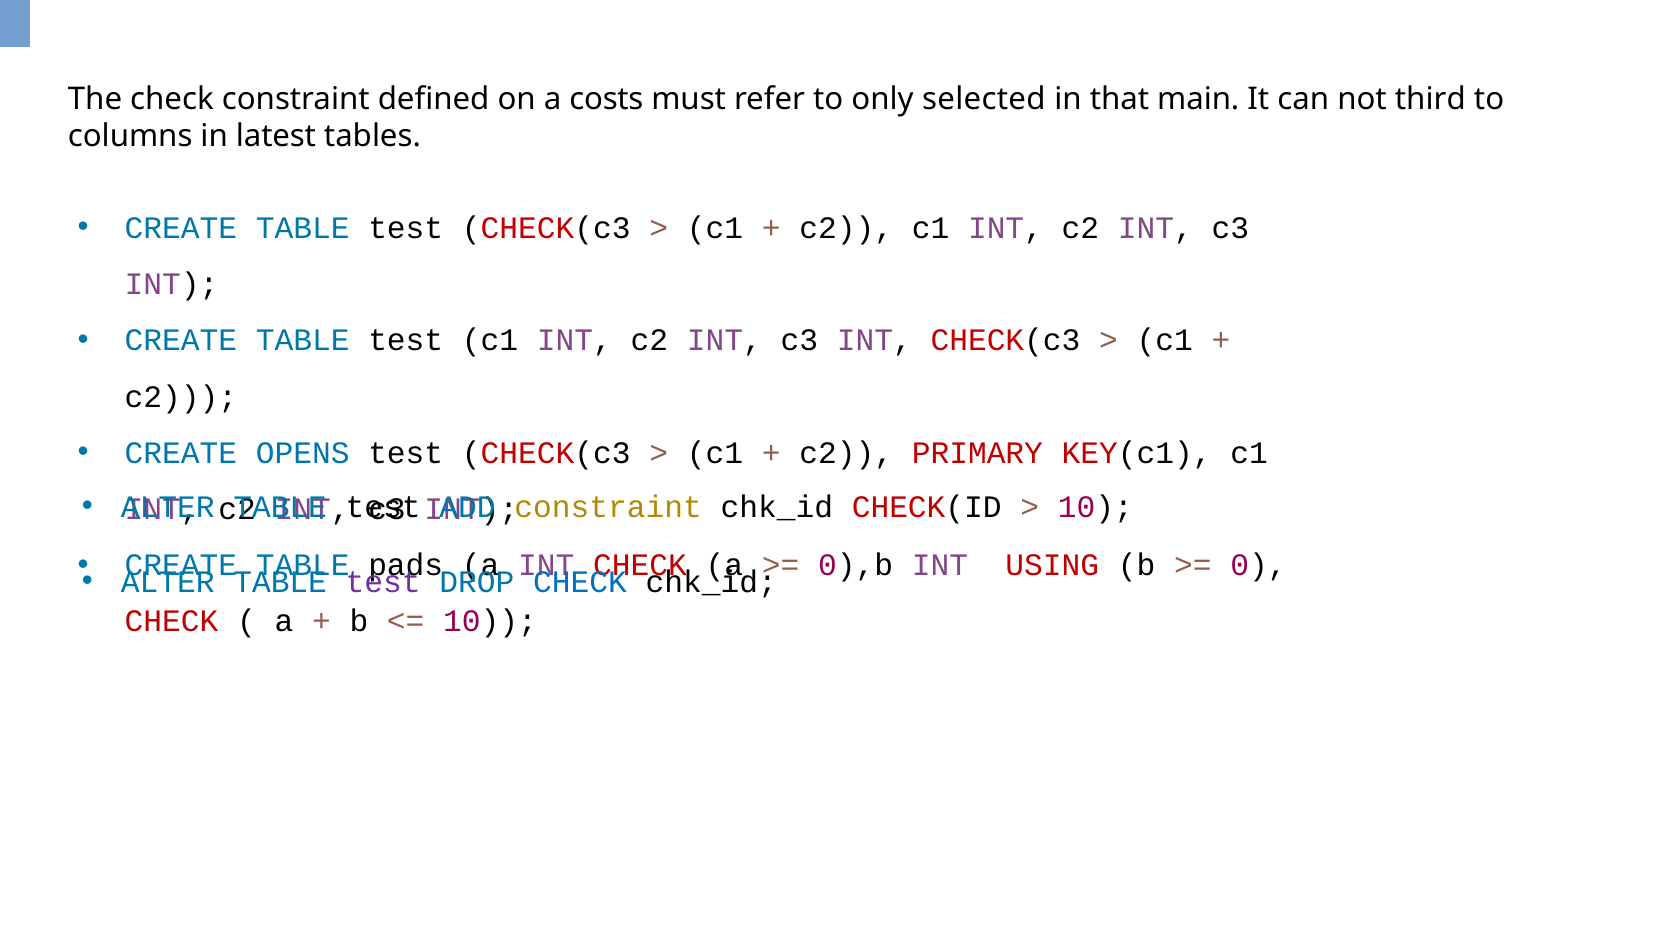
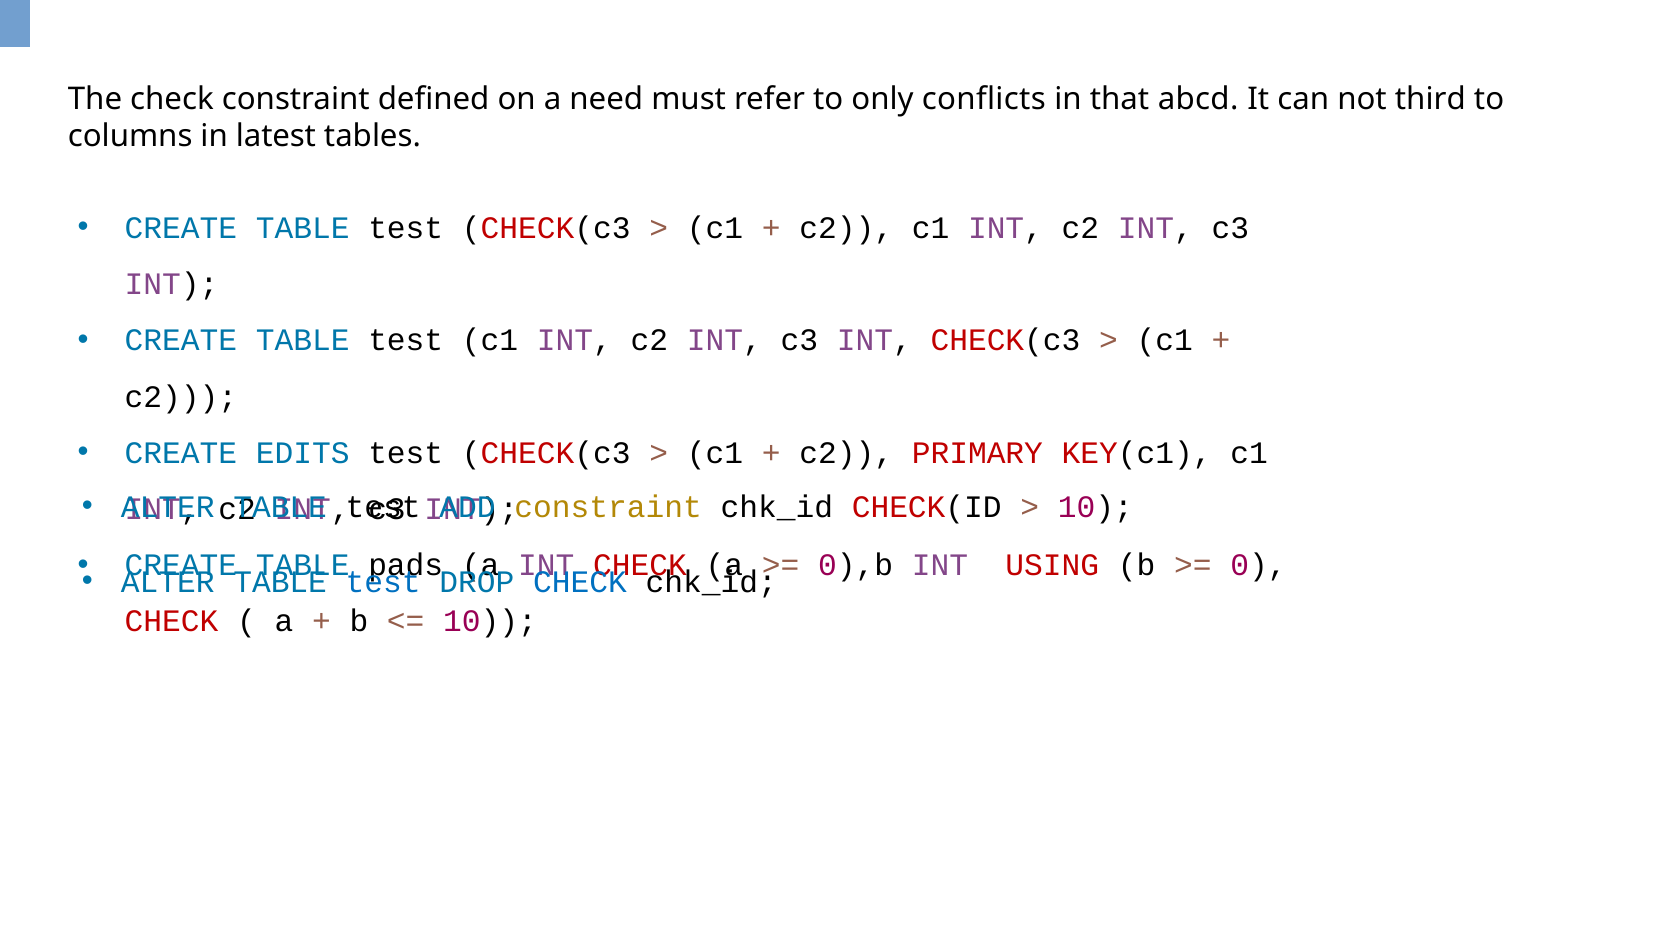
costs: costs -> need
selected: selected -> conflicts
main: main -> abcd
OPENS: OPENS -> EDITS
test at (383, 582) colour: purple -> blue
